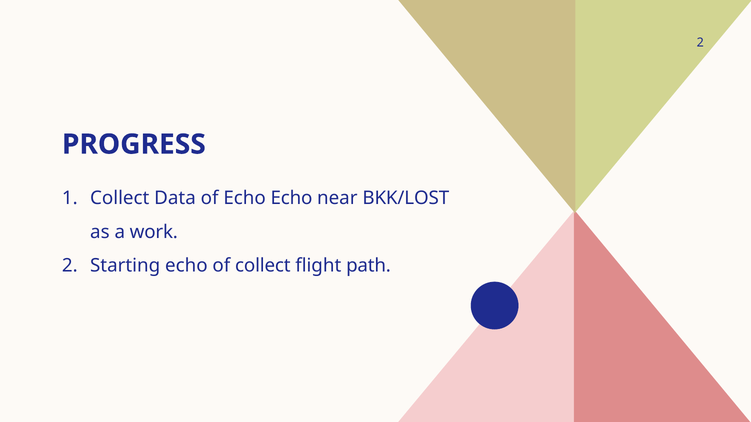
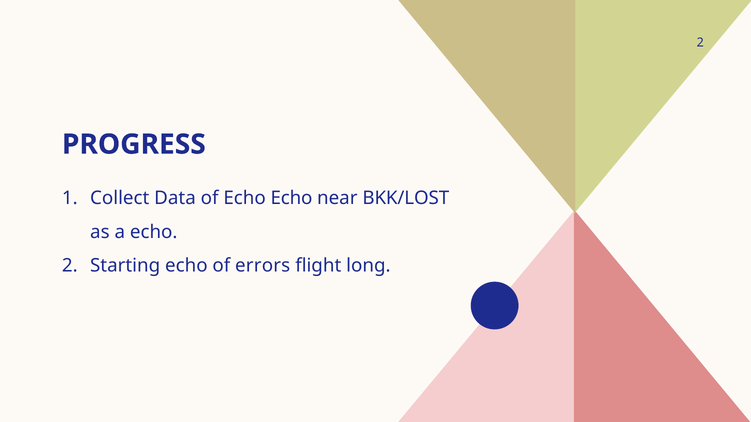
a work: work -> echo
of collect: collect -> errors
path: path -> long
